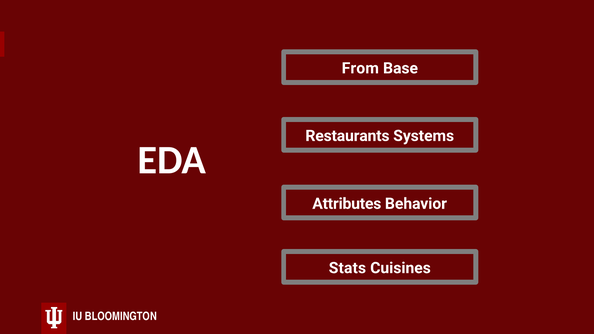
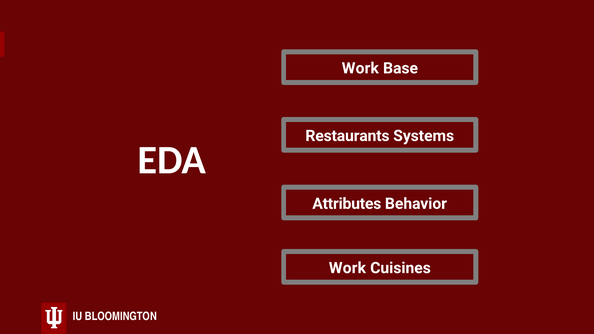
From at (360, 68): From -> Work
Stats at (347, 268): Stats -> Work
